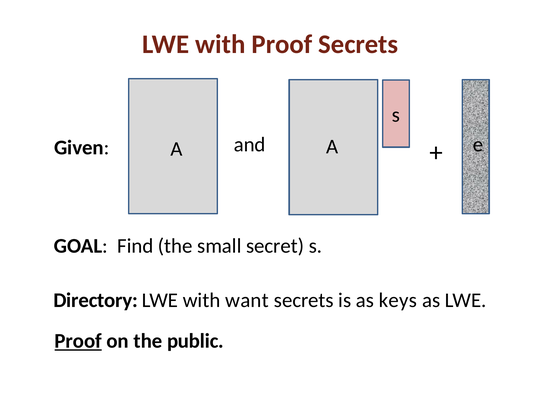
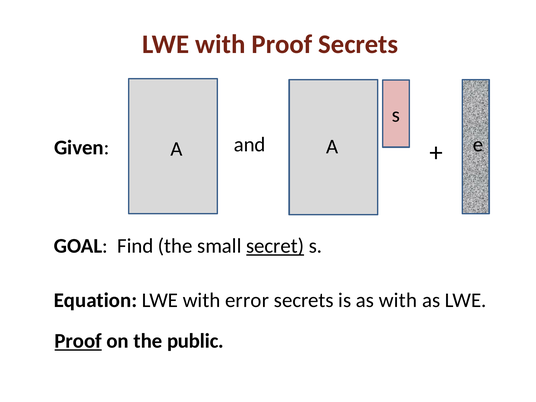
secret underline: none -> present
Directory: Directory -> Equation
want: want -> error
as keys: keys -> with
